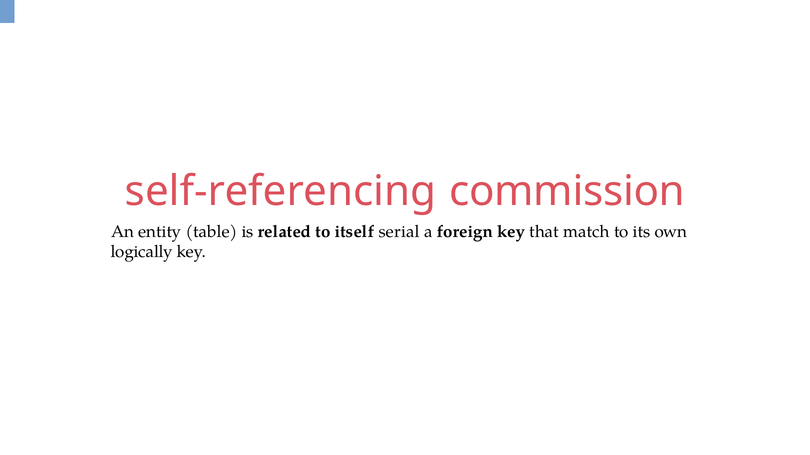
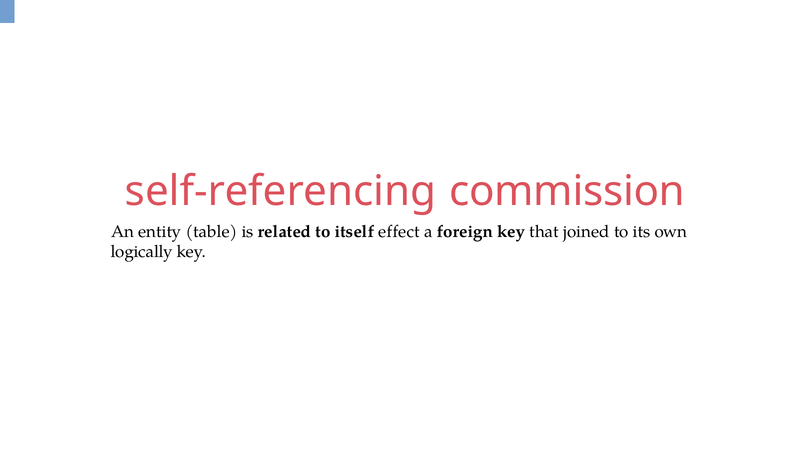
serial: serial -> effect
match: match -> joined
